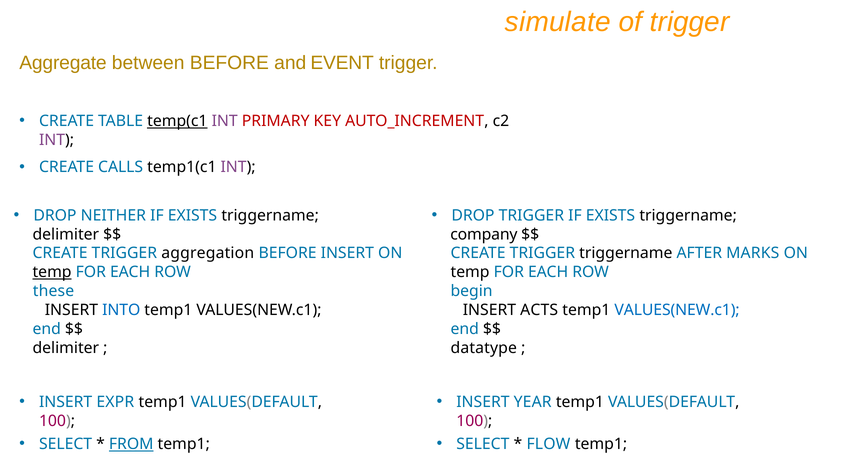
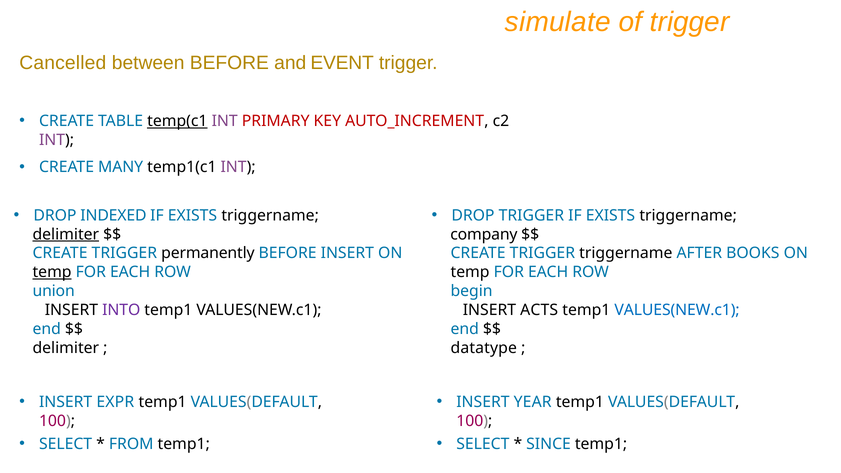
Aggregate: Aggregate -> Cancelled
CALLS: CALLS -> MANY
NEITHER: NEITHER -> INDEXED
delimiter at (66, 234) underline: none -> present
aggregation: aggregation -> permanently
MARKS: MARKS -> BOOKS
these: these -> union
INTO colour: blue -> purple
FROM underline: present -> none
FLOW: FLOW -> SINCE
